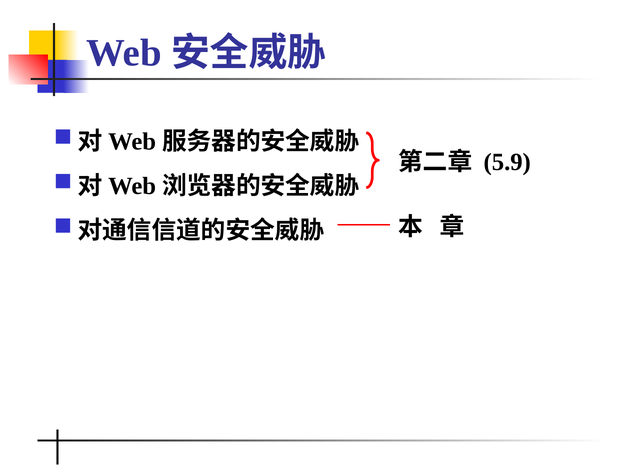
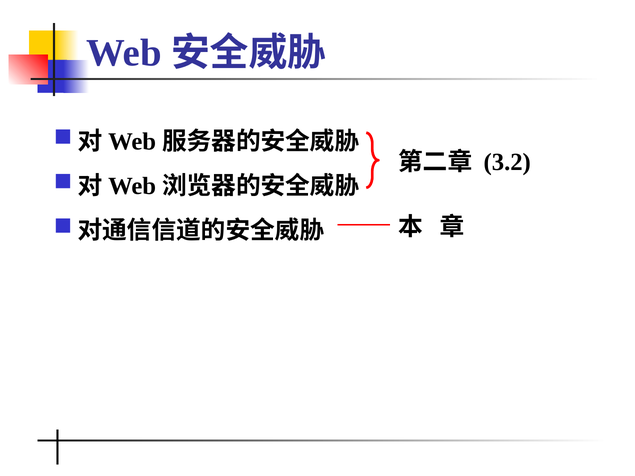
5.9: 5.9 -> 3.2
